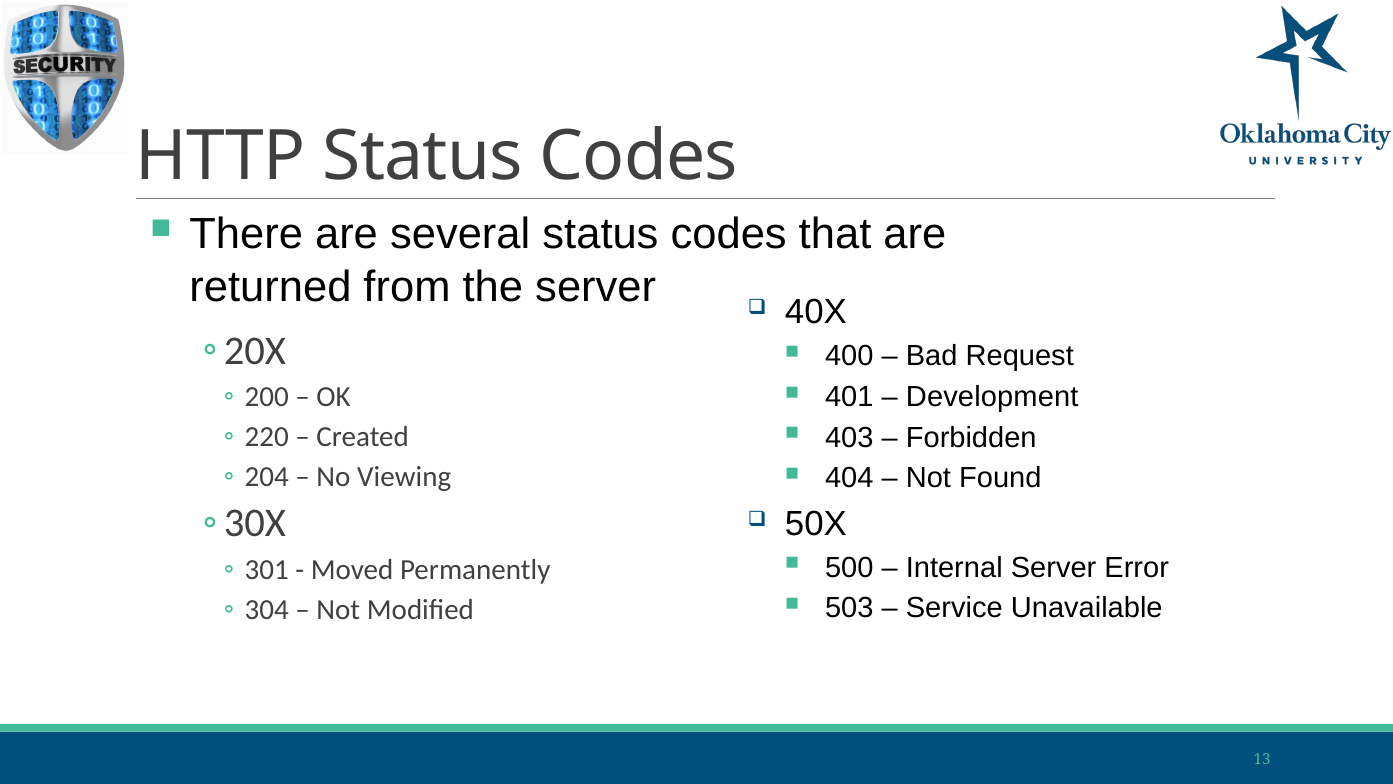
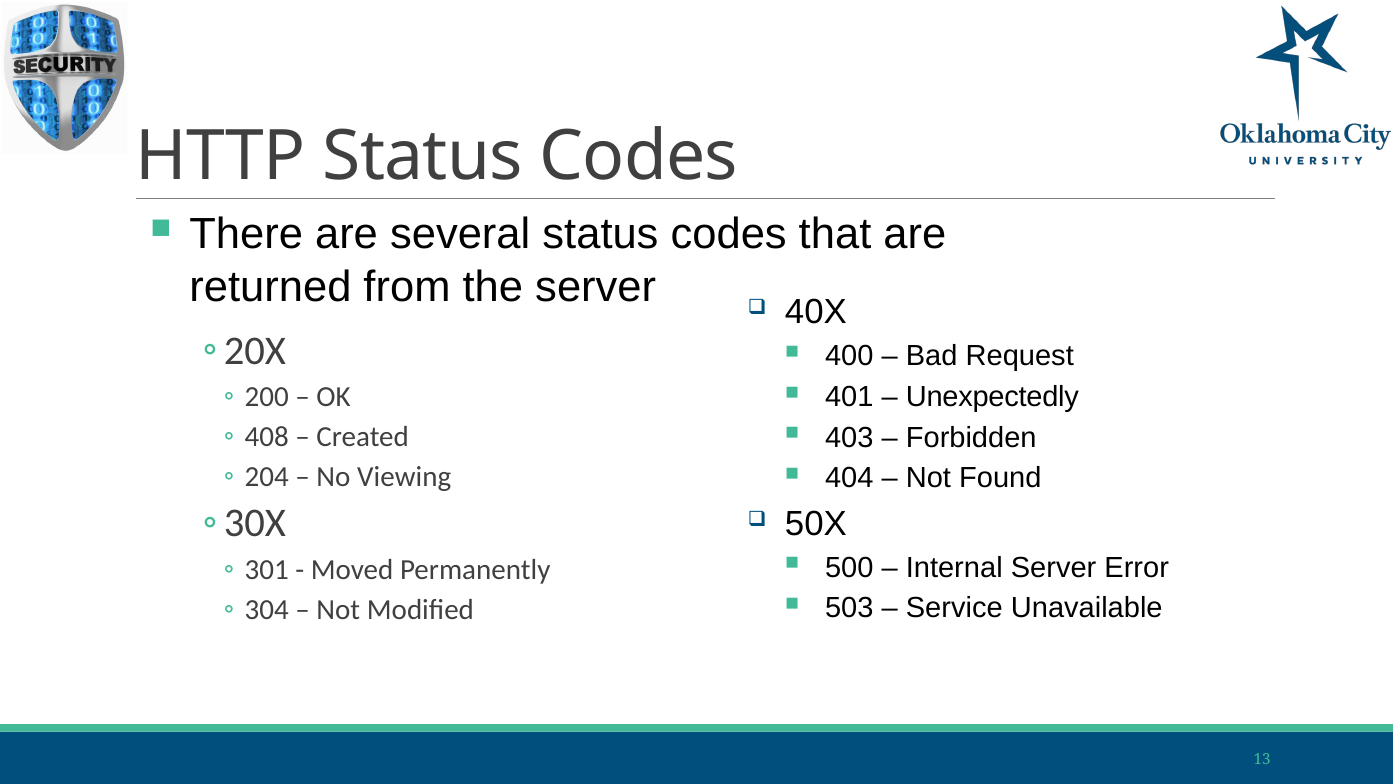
Development: Development -> Unexpectedly
220: 220 -> 408
